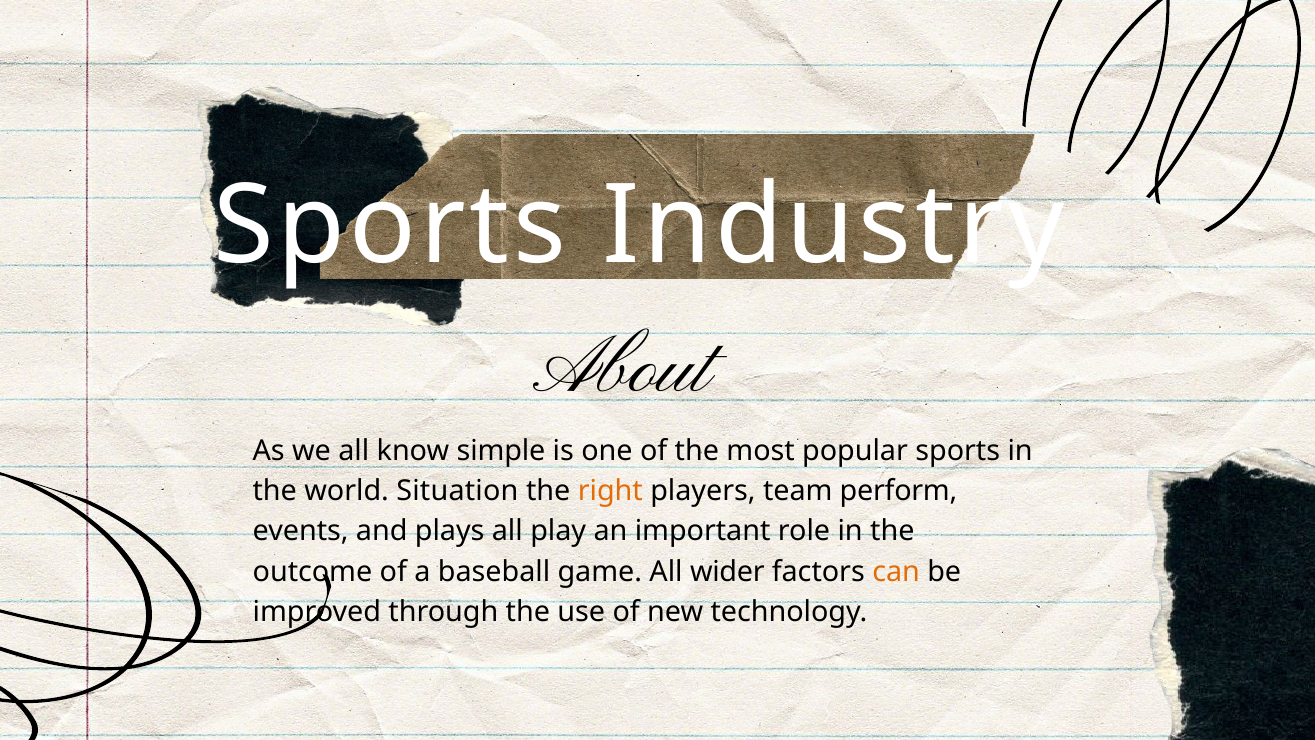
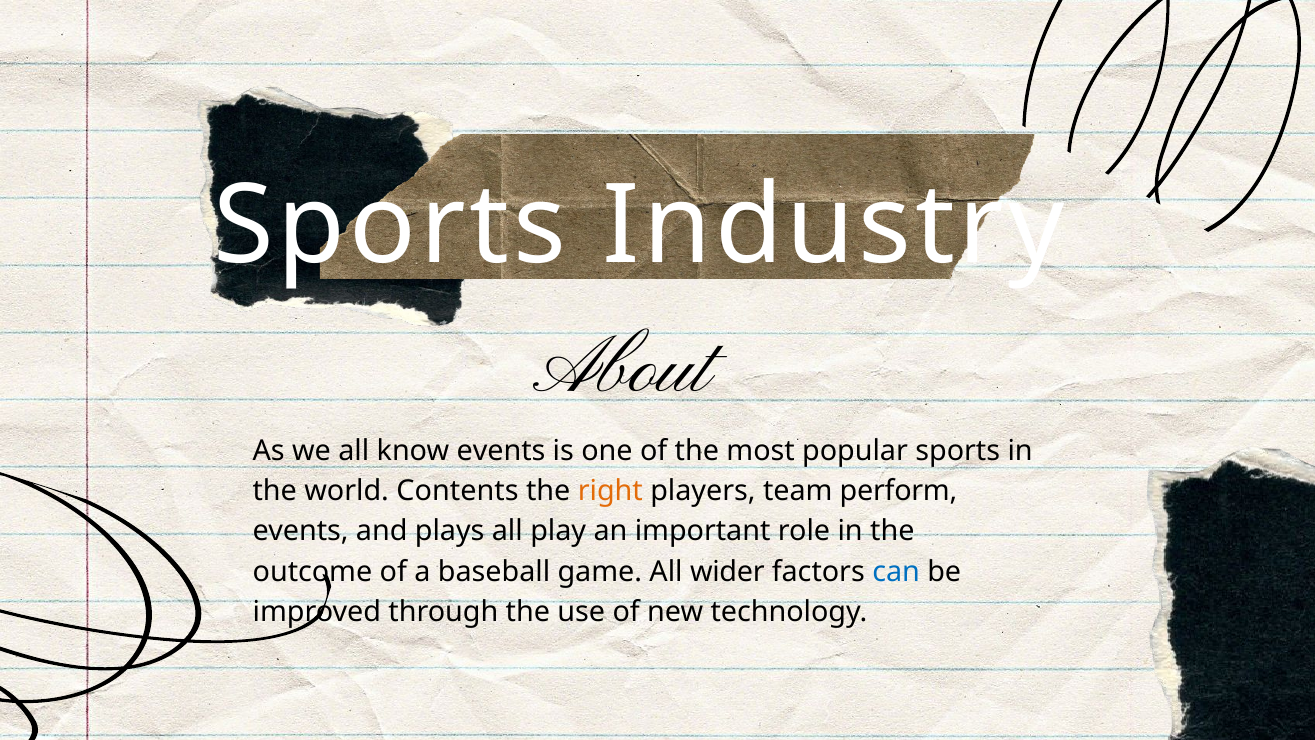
know simple: simple -> events
Situation: Situation -> Contents
can colour: orange -> blue
